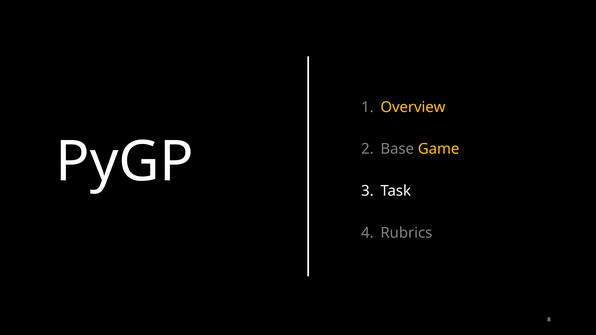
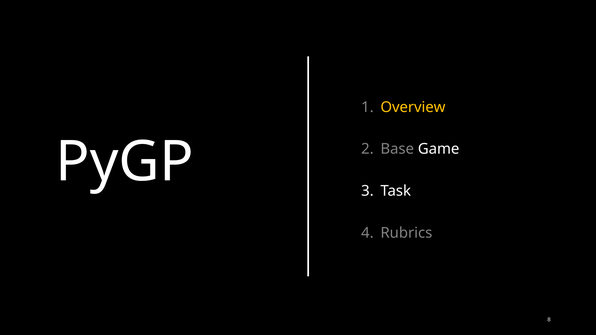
Game colour: yellow -> white
